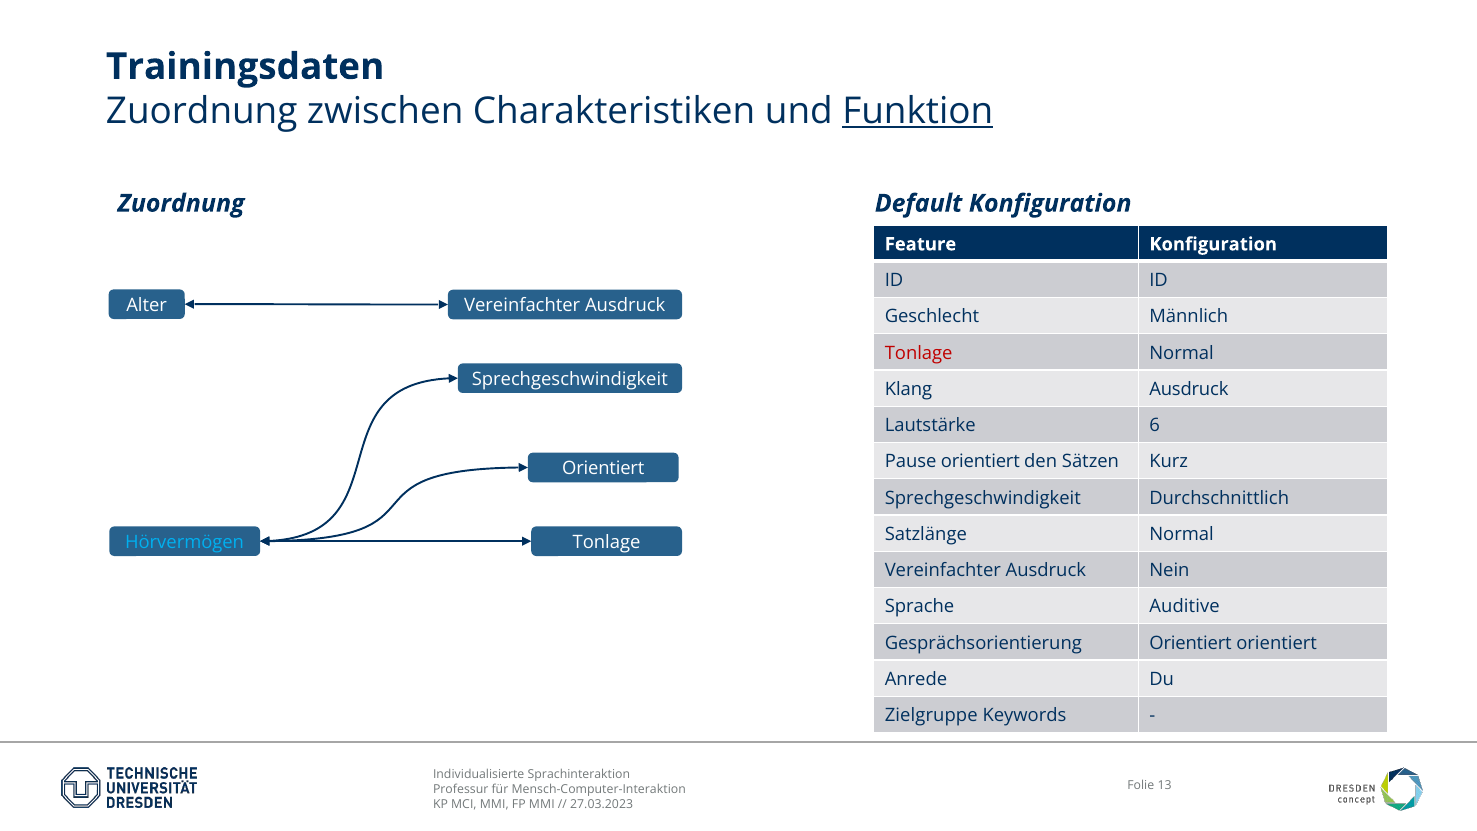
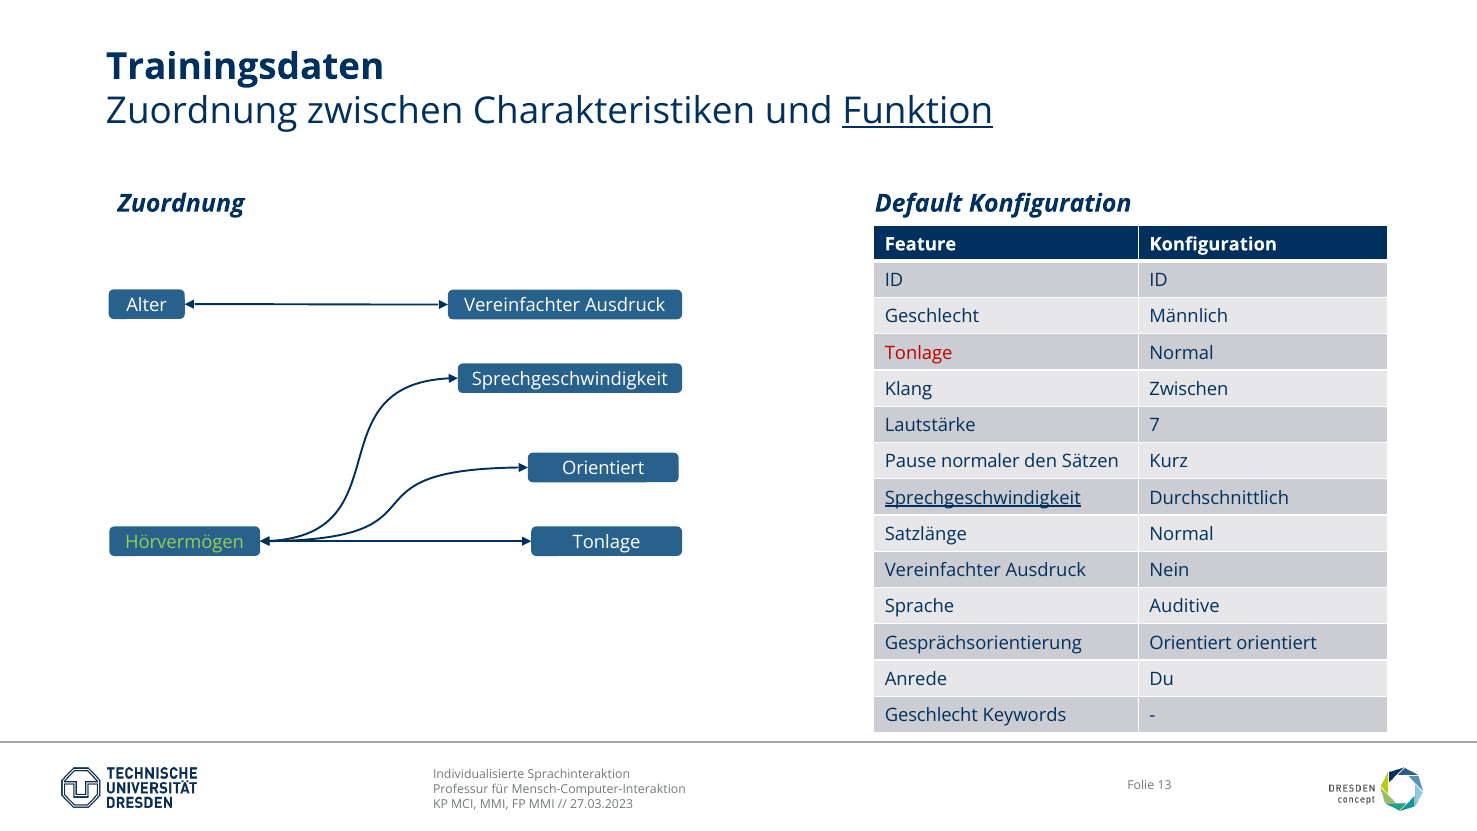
Klang Ausdruck: Ausdruck -> Zwischen
6: 6 -> 7
Pause orientiert: orientiert -> normaler
Sprechgeschwindigkeit at (983, 498) underline: none -> present
Hörvermögen colour: light blue -> light green
Zielgruppe at (931, 715): Zielgruppe -> Geschlecht
